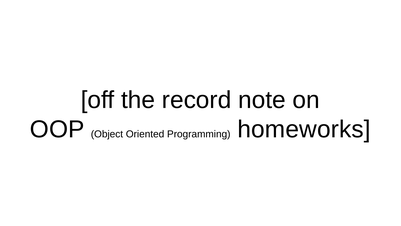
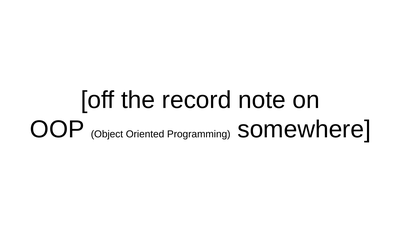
homeworks: homeworks -> somewhere
